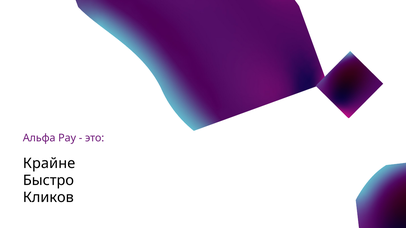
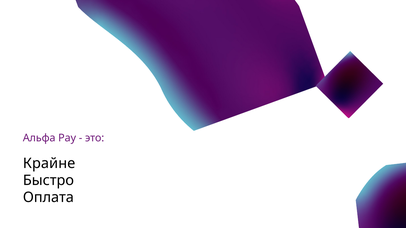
Кликов: Кликов -> Оплата
